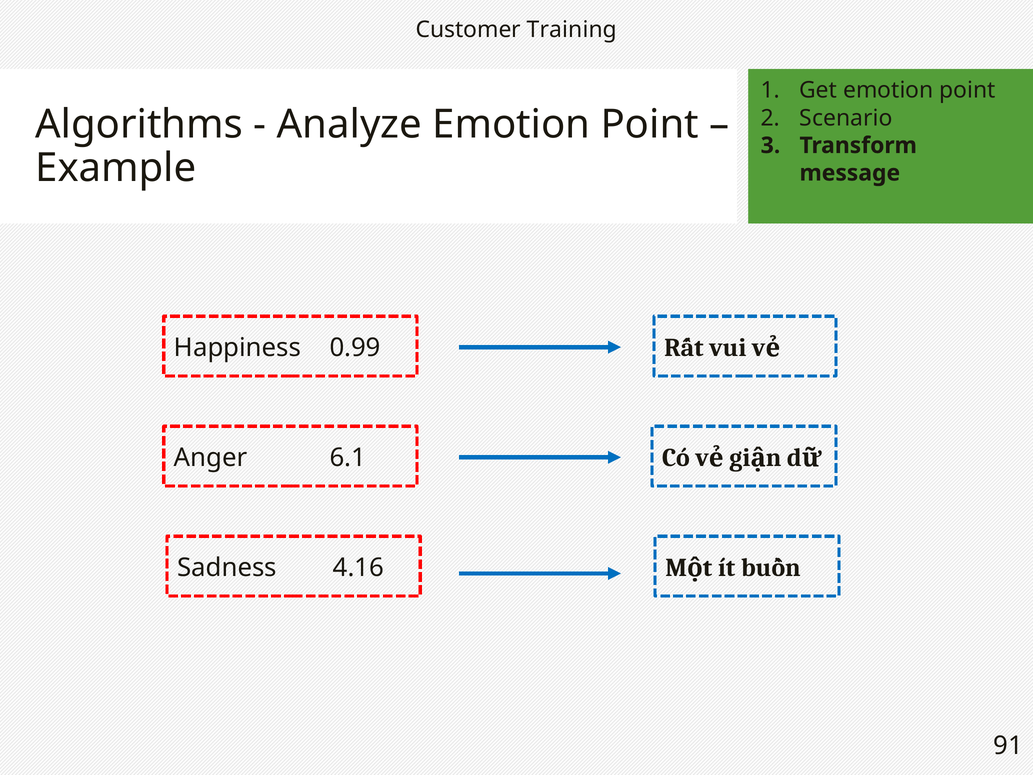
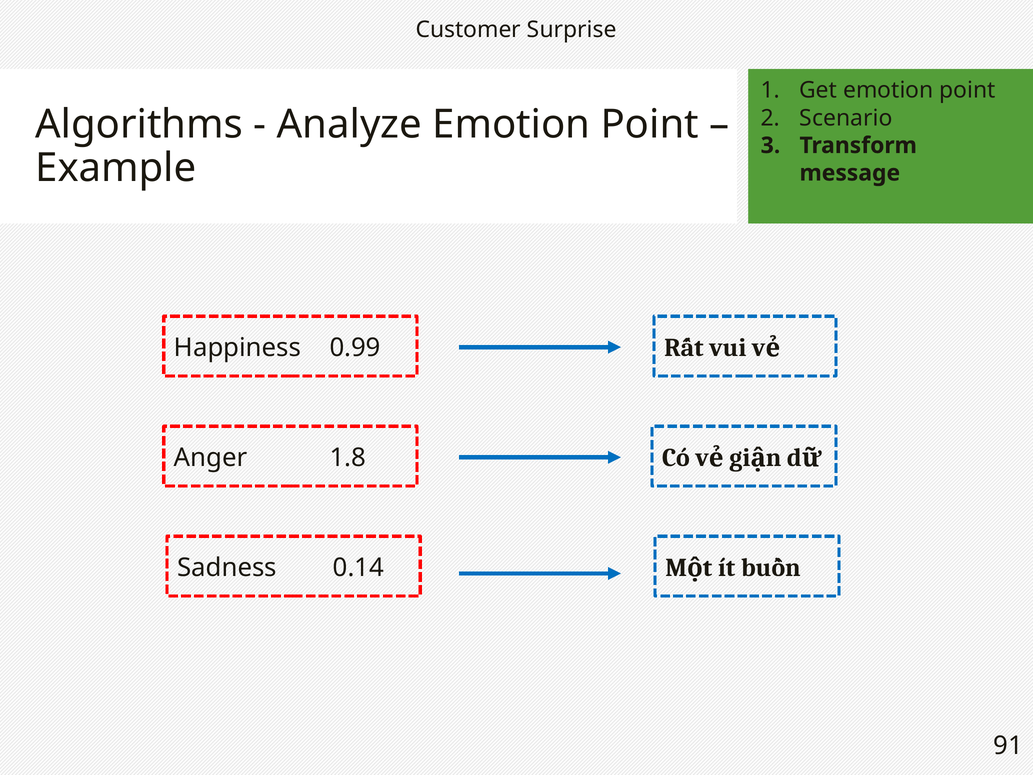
Training: Training -> Surprise
6.1: 6.1 -> 1.8
4.16: 4.16 -> 0.14
